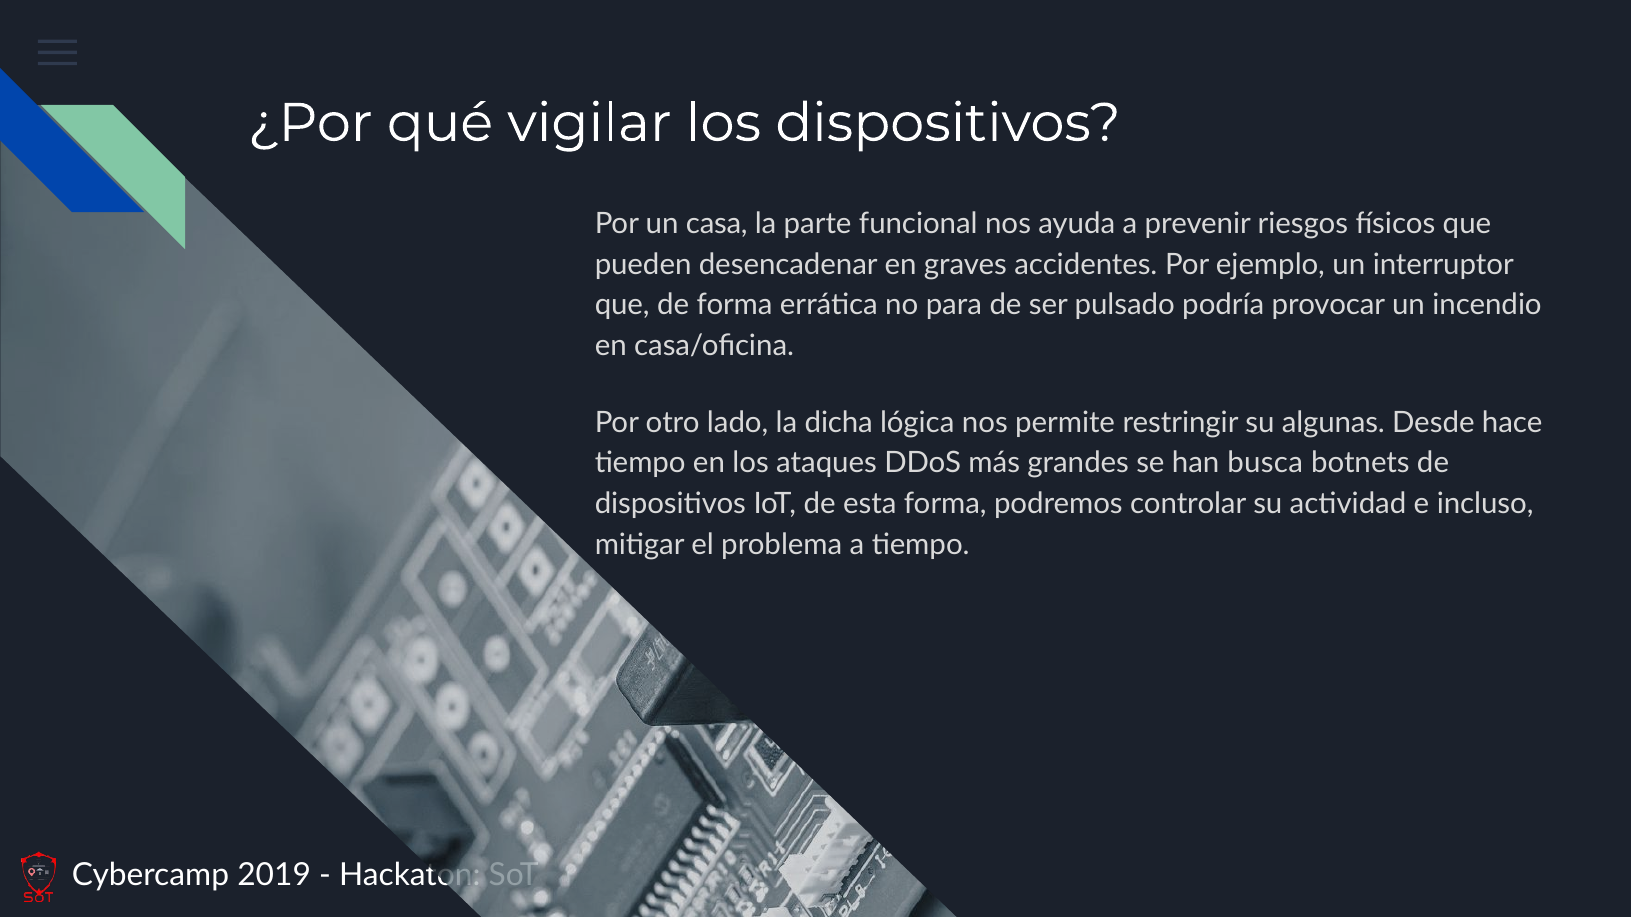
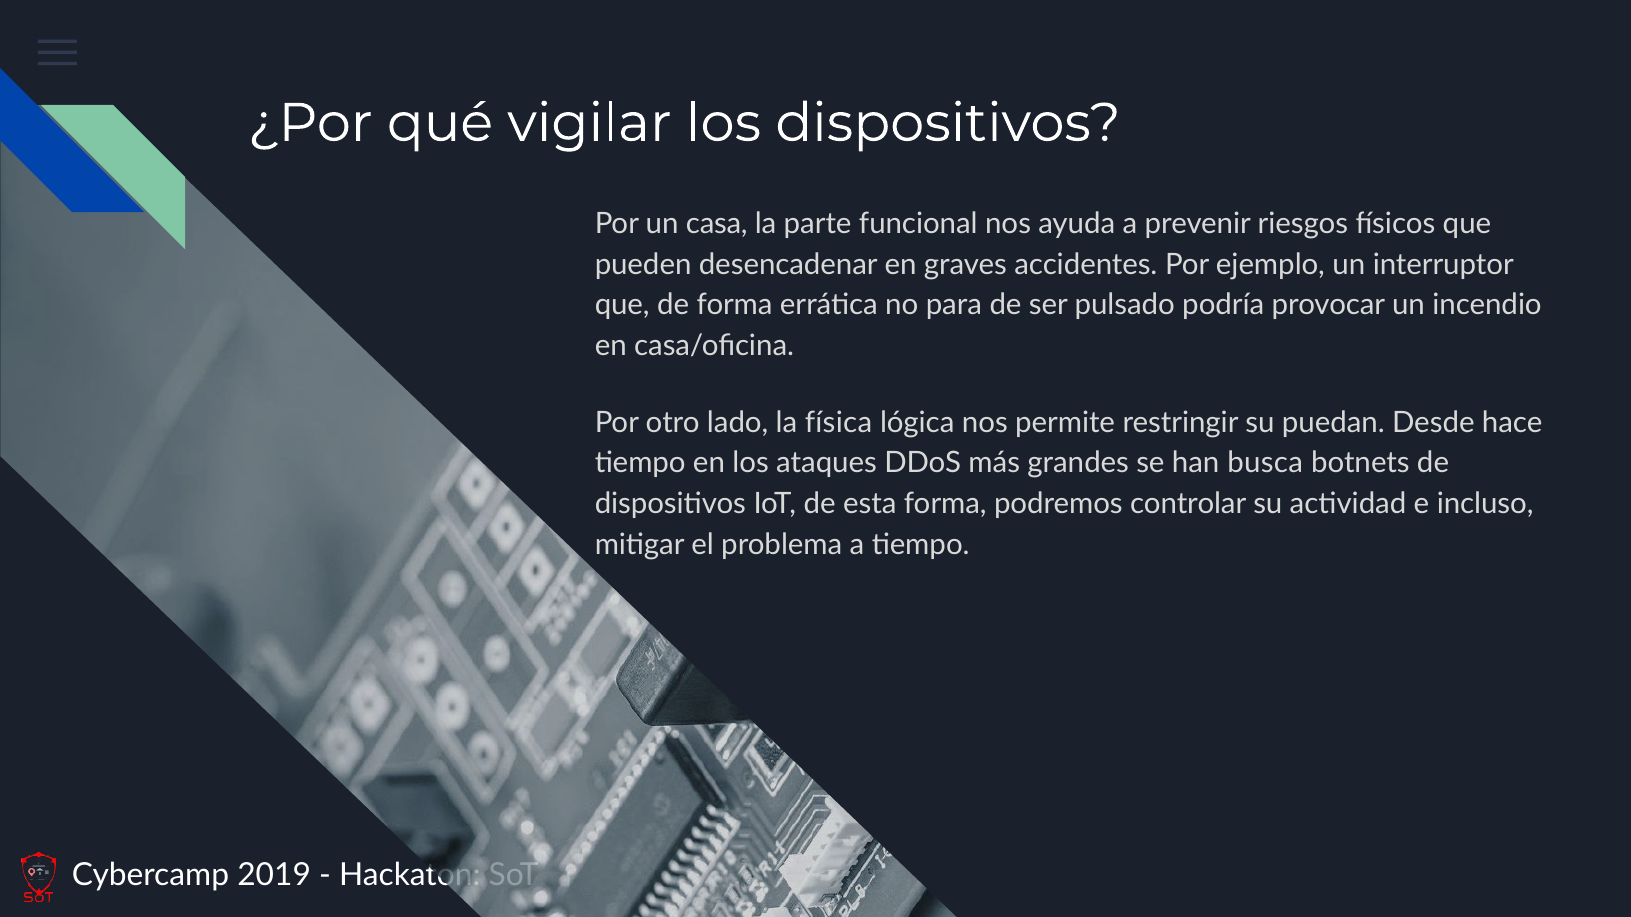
dicha: dicha -> física
algunas: algunas -> puedan
